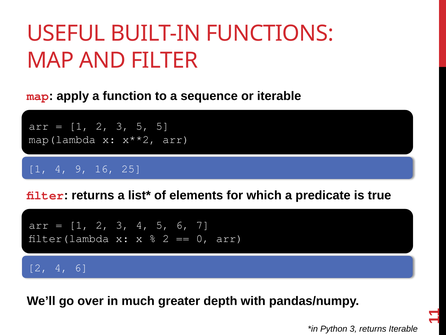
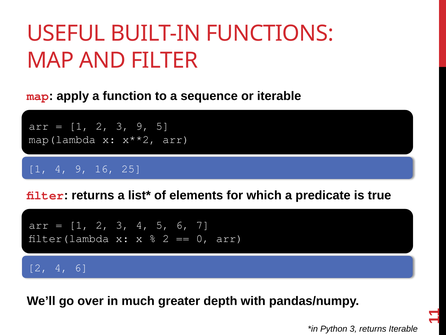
3 5: 5 -> 9
